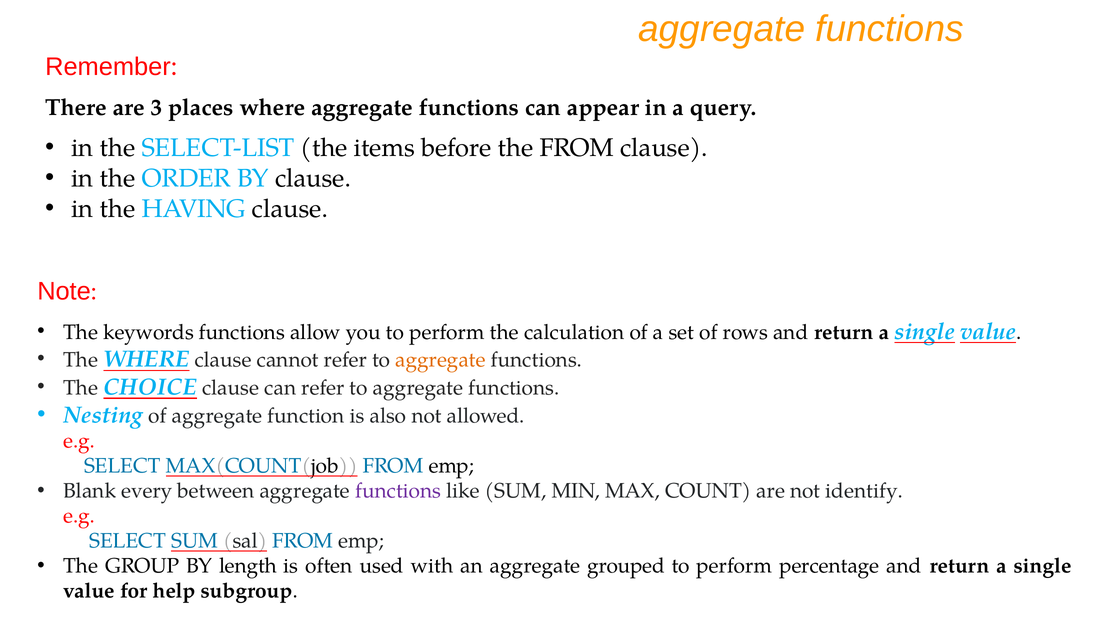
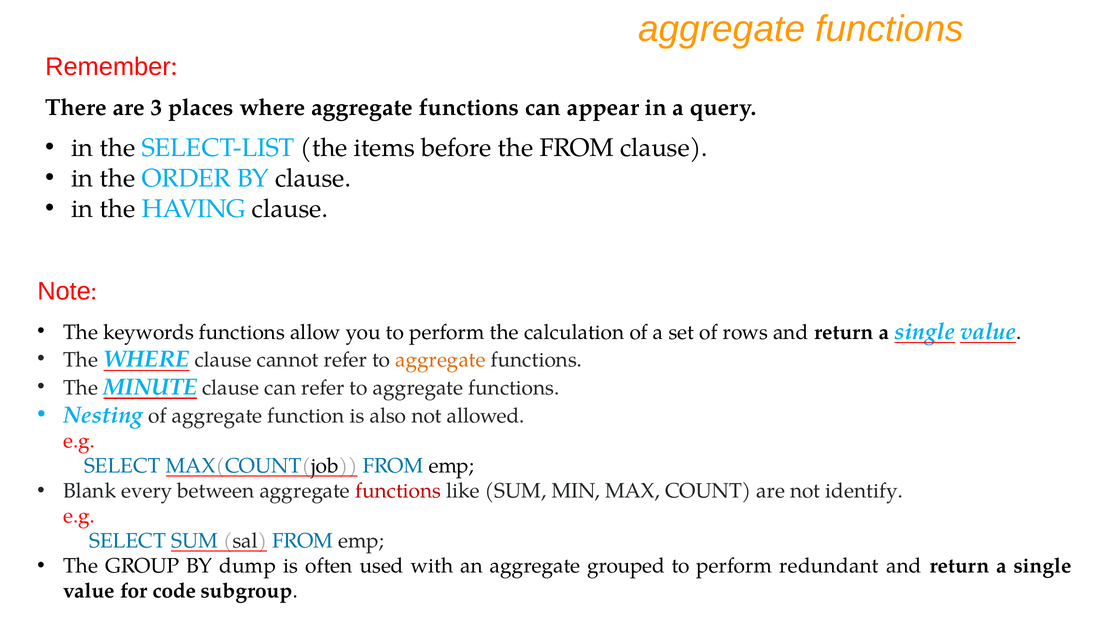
CHOICE: CHOICE -> MINUTE
functions at (398, 491) colour: purple -> red
length: length -> dump
percentage: percentage -> redundant
help: help -> code
